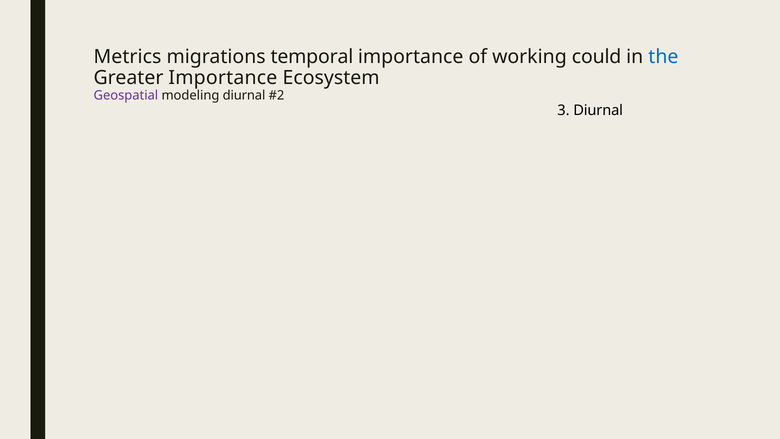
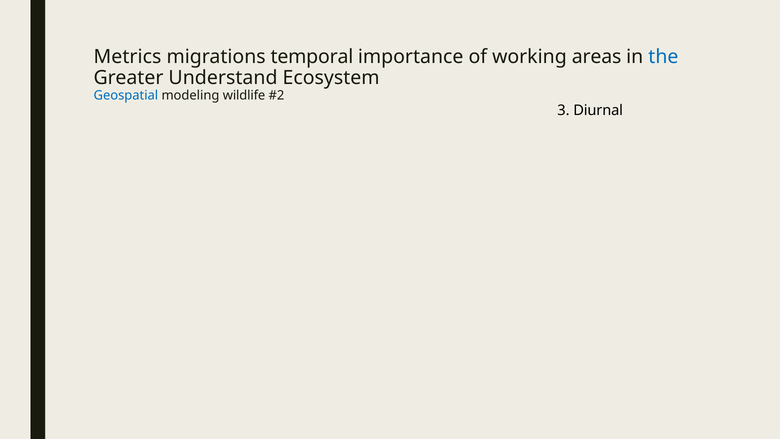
could: could -> areas
Greater Importance: Importance -> Understand
Geospatial colour: purple -> blue
modeling diurnal: diurnal -> wildlife
